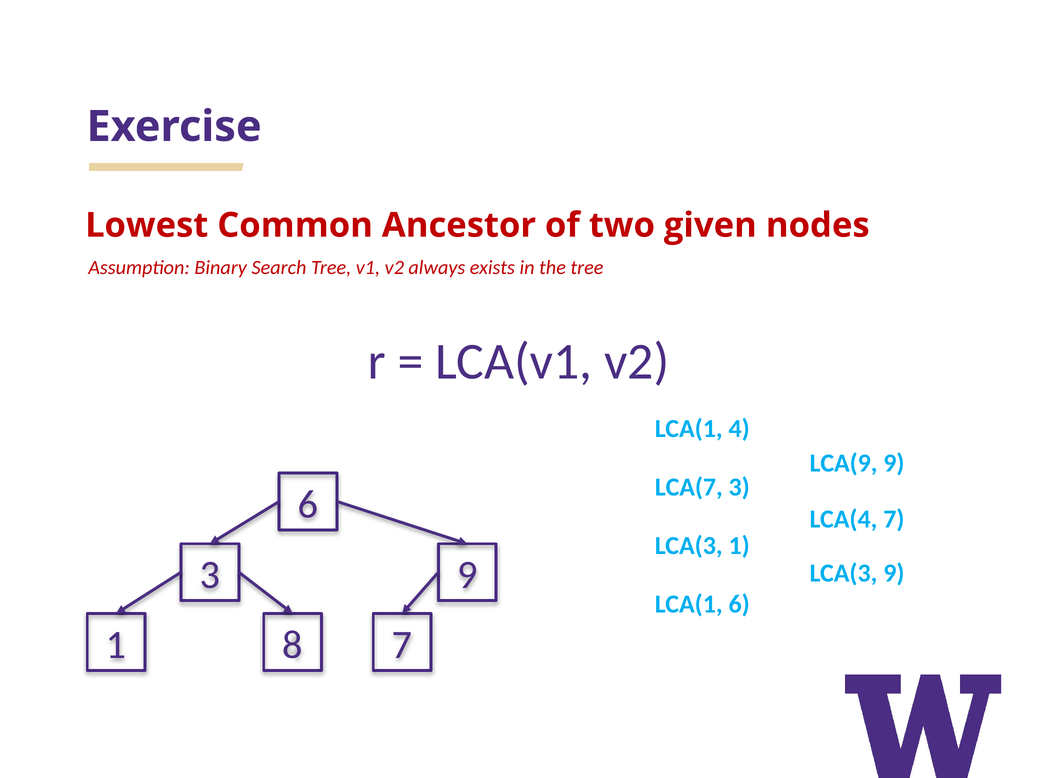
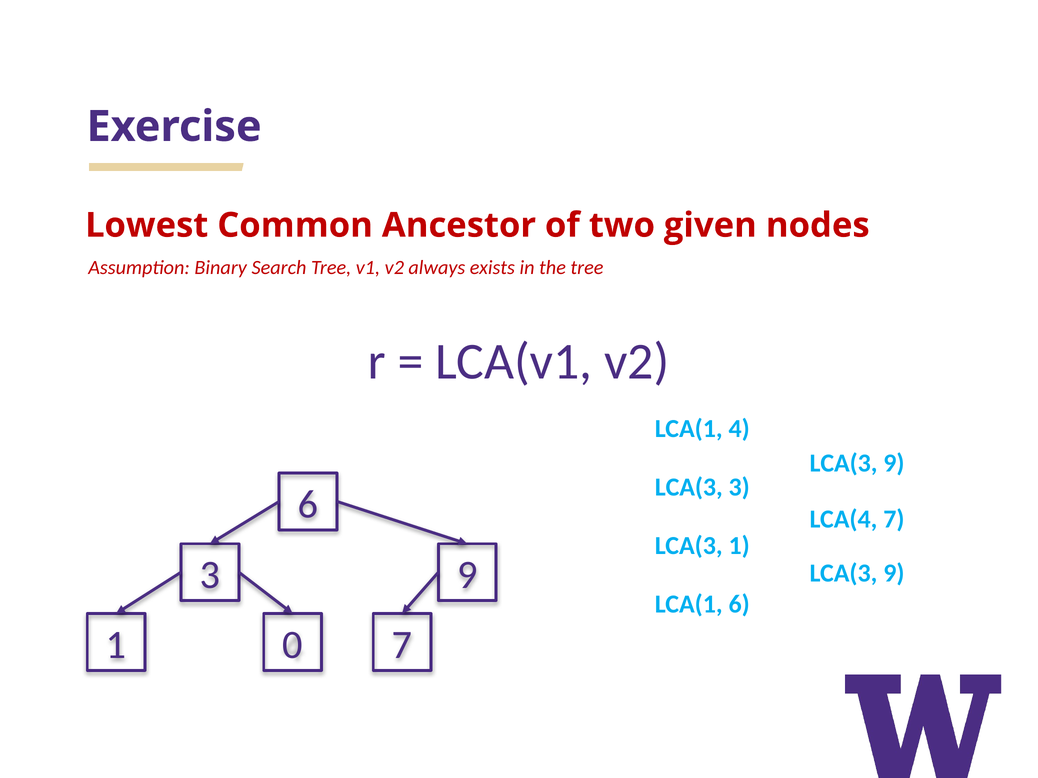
LCA(9 at (844, 463): LCA(9 -> LCA(3
LCA(7 at (689, 488): LCA(7 -> LCA(3
8: 8 -> 0
